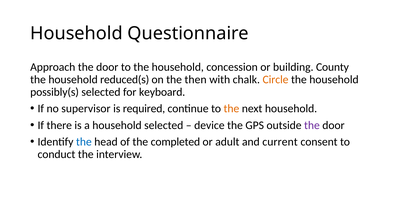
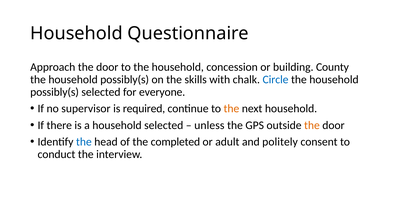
reduced(s at (125, 79): reduced(s -> possibly(s
then: then -> skills
Circle colour: orange -> blue
keyboard: keyboard -> everyone
device: device -> unless
the at (312, 125) colour: purple -> orange
current: current -> politely
